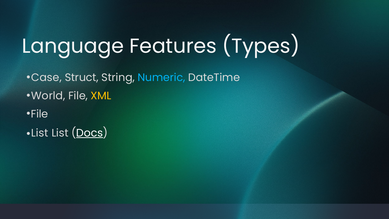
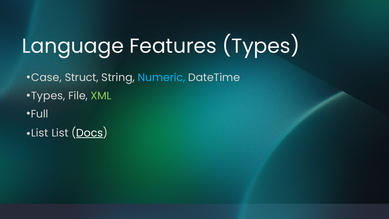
World at (48, 96): World -> Types
XML colour: yellow -> light green
File at (40, 114): File -> Full
